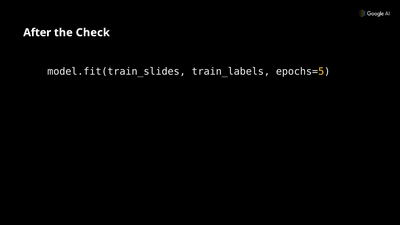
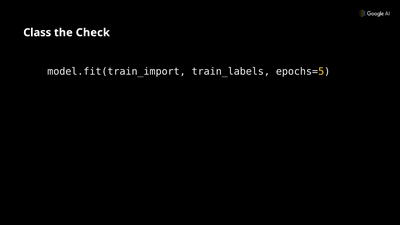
After: After -> Class
model.fit(train_slides: model.fit(train_slides -> model.fit(train_import
